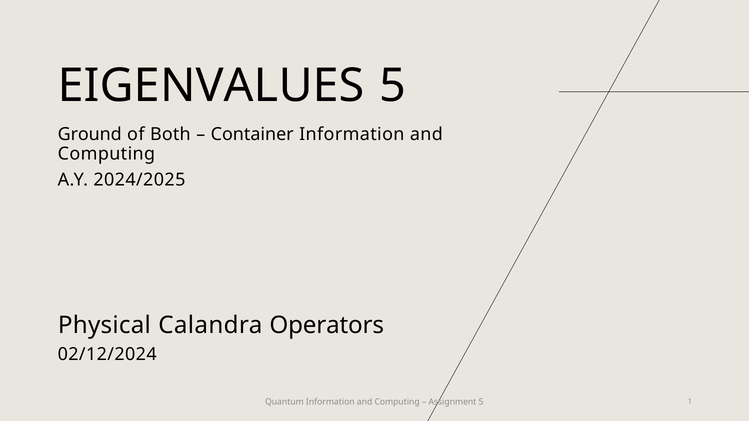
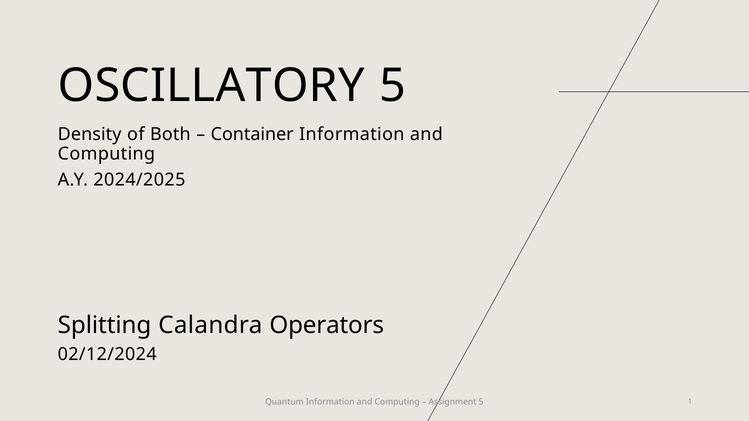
EIGENVALUES: EIGENVALUES -> OSCILLATORY
Ground: Ground -> Density
Physical: Physical -> Splitting
